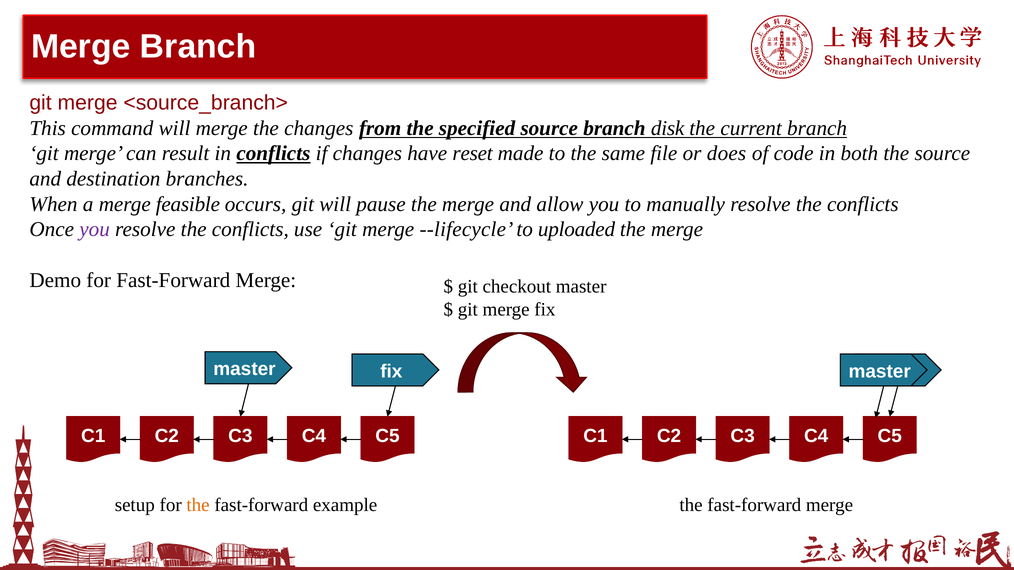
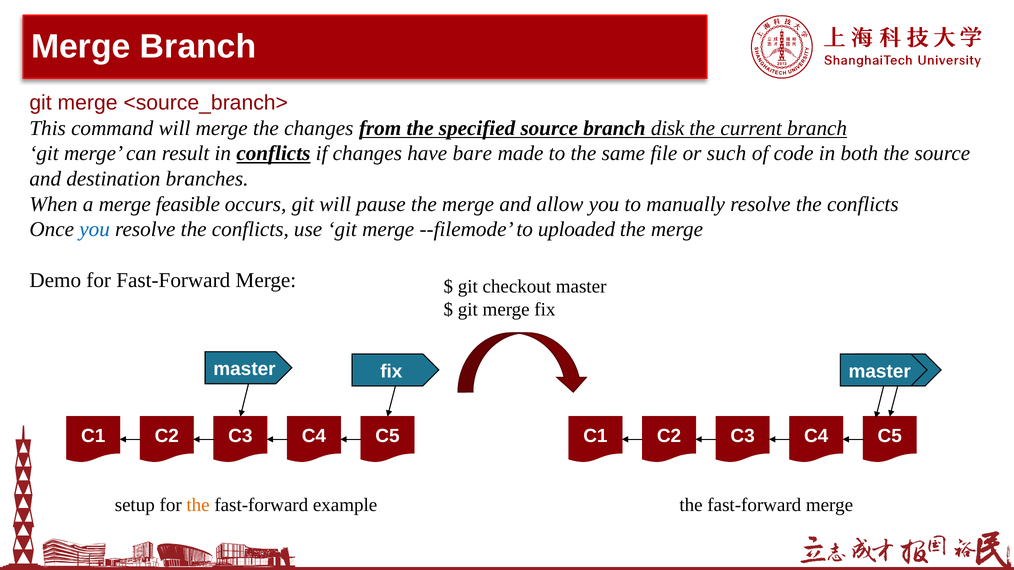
reset: reset -> bare
does: does -> such
you at (95, 230) colour: purple -> blue
--lifecycle: --lifecycle -> --filemode
